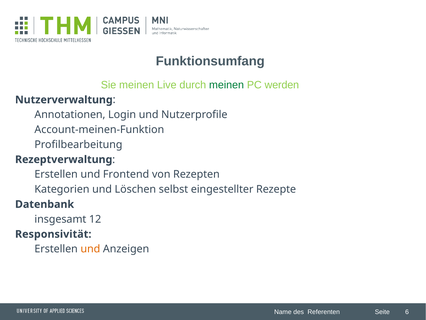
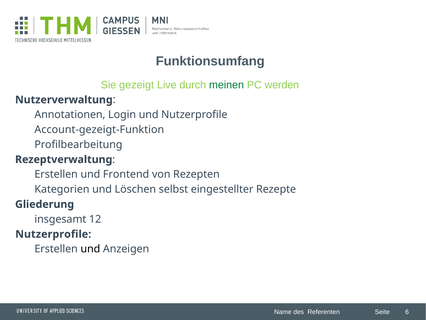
Sie meinen: meinen -> gezeigt
Account-meinen-Funktion: Account-meinen-Funktion -> Account-gezeigt-Funktion
Datenbank: Datenbank -> Gliederung
Responsivität at (53, 234): Responsivität -> Nutzerprofile
und at (90, 249) colour: orange -> black
